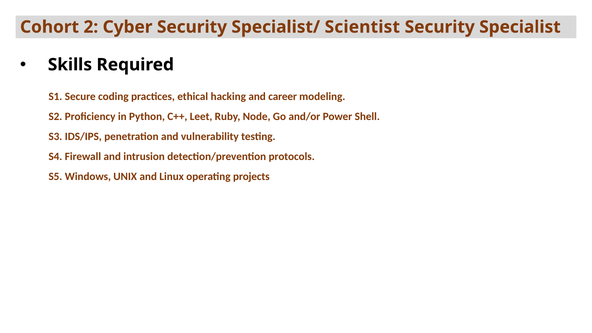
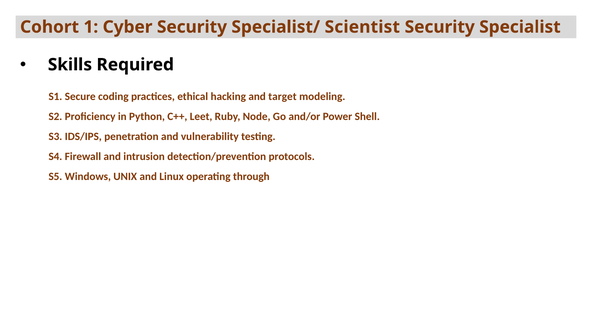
2: 2 -> 1
career: career -> target
projects: projects -> through
